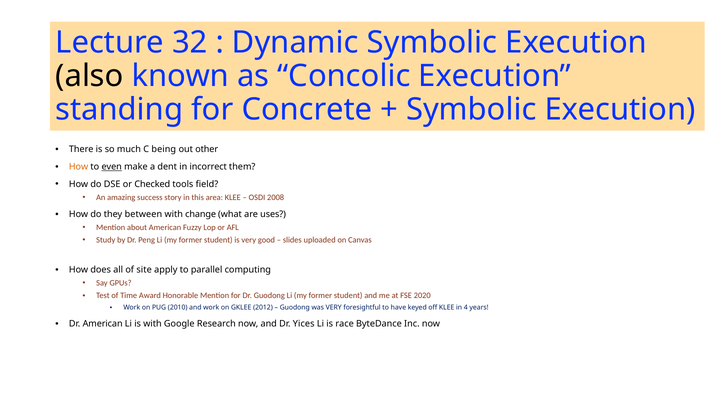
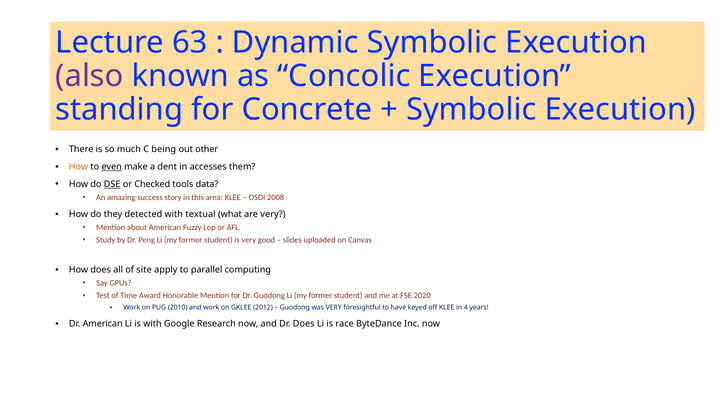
32: 32 -> 63
also colour: black -> purple
incorrect: incorrect -> accesses
DSE underline: none -> present
field: field -> data
between: between -> detected
change: change -> textual
are uses: uses -> very
Dr Yices: Yices -> Does
